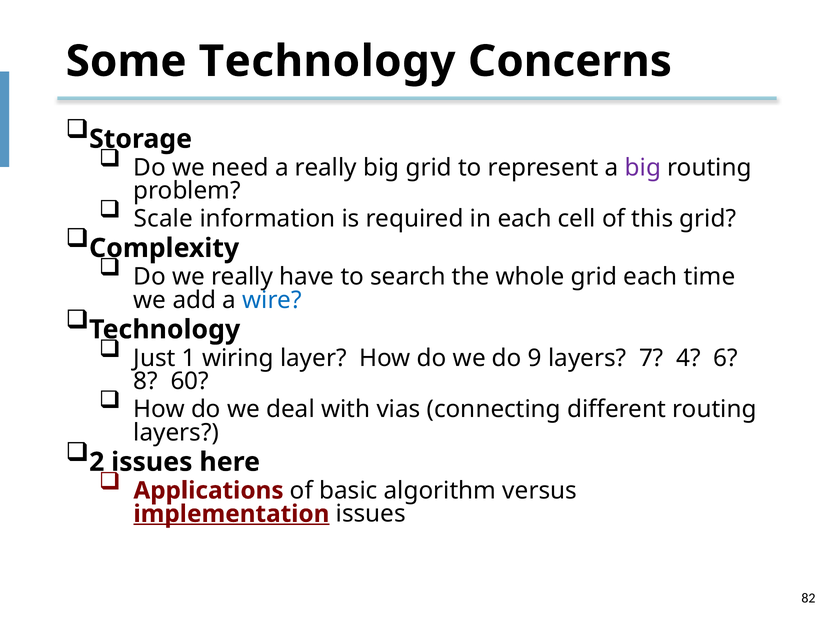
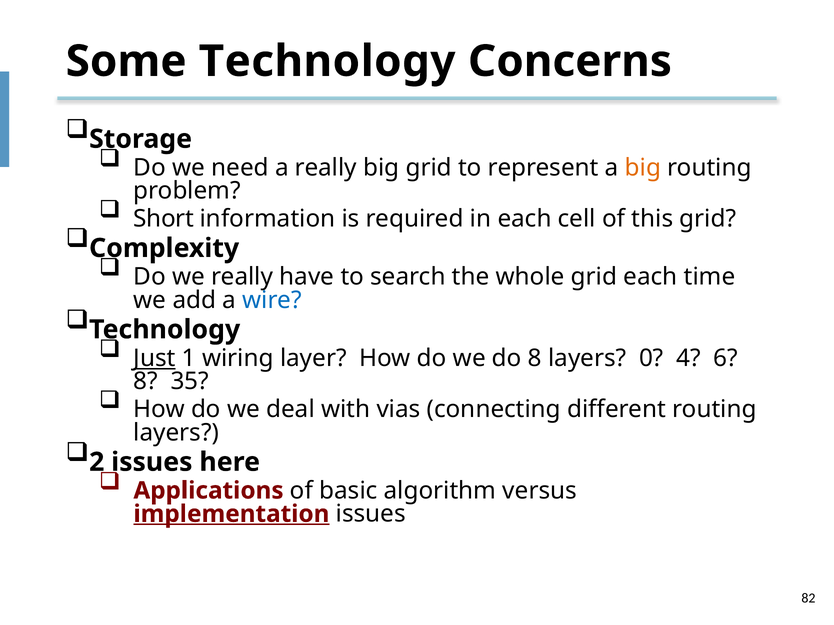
big at (643, 168) colour: purple -> orange
Scale: Scale -> Short
Just underline: none -> present
do 9: 9 -> 8
7: 7 -> 0
60: 60 -> 35
